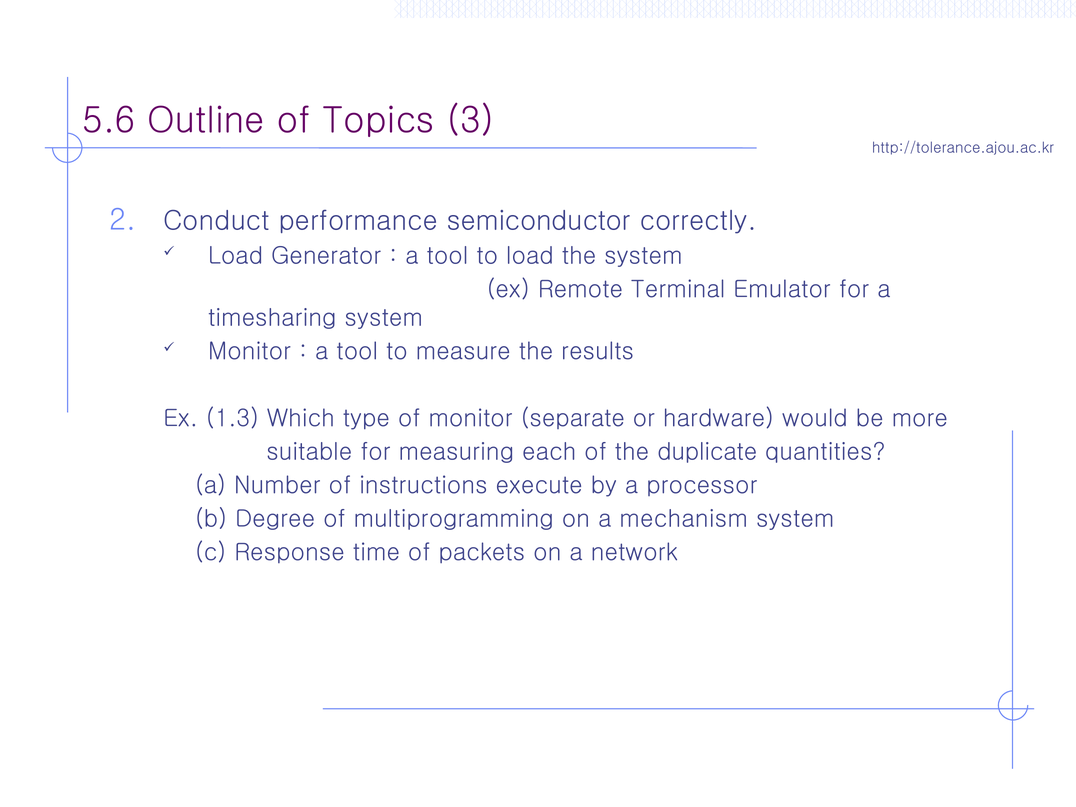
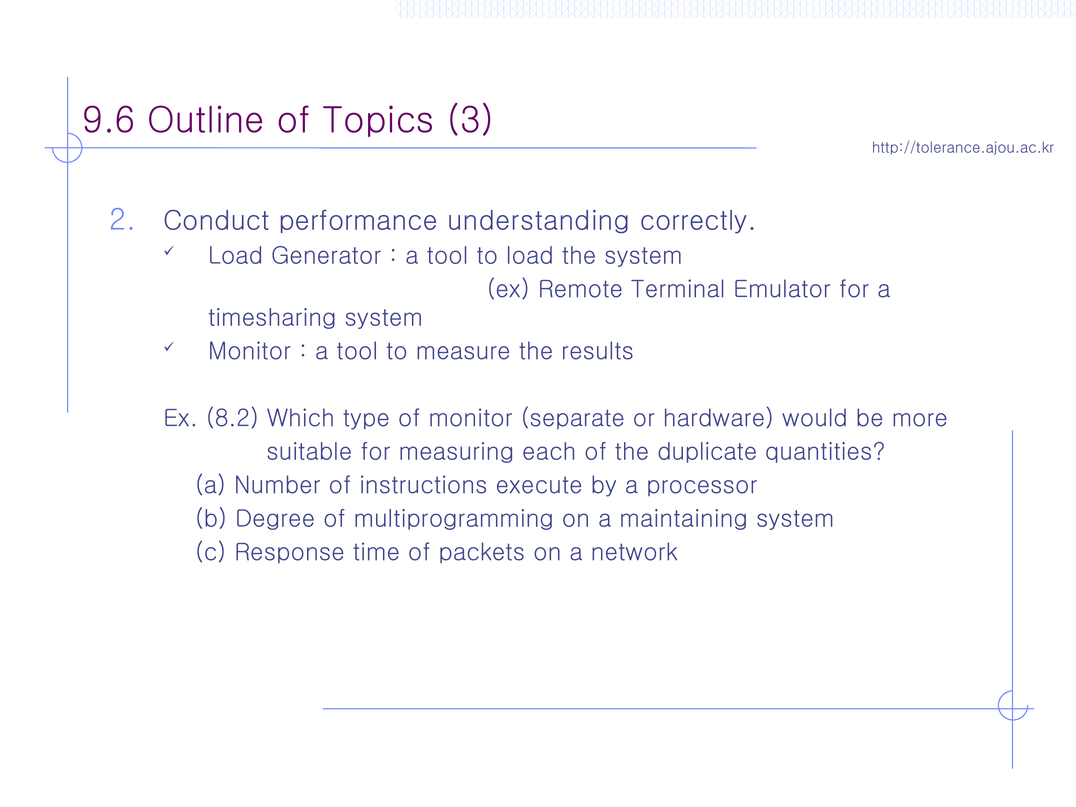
5.6: 5.6 -> 9.6
semiconductor: semiconductor -> understanding
1.3: 1.3 -> 8.2
mechanism: mechanism -> maintaining
